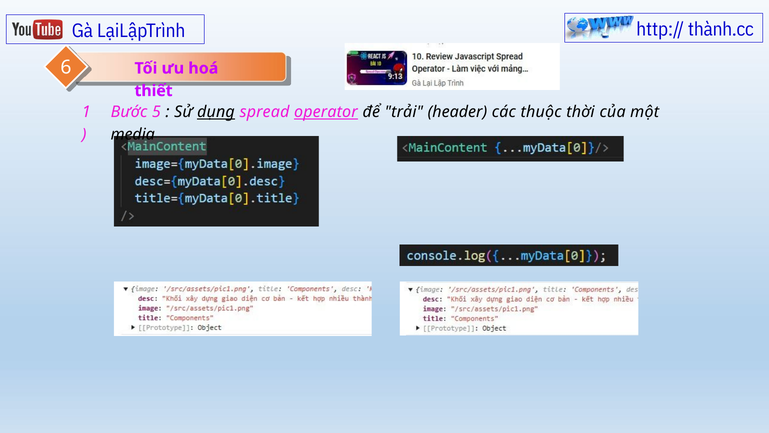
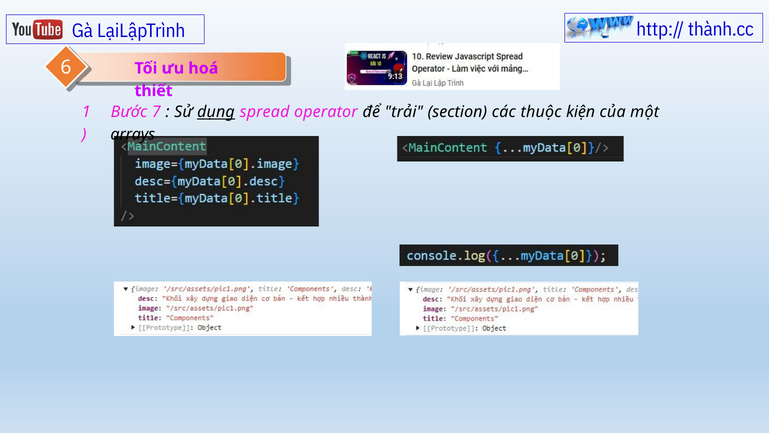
5: 5 -> 7
operator underline: present -> none
header: header -> section
thời: thời -> kiện
media: media -> arrays
